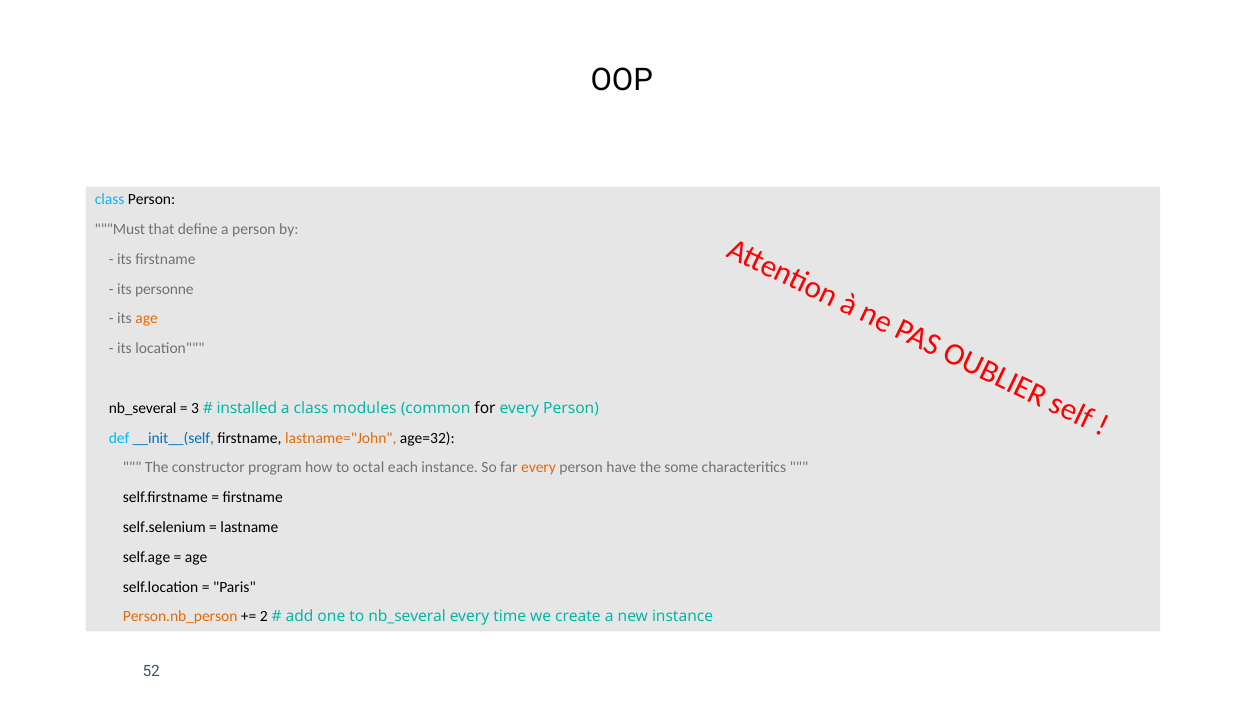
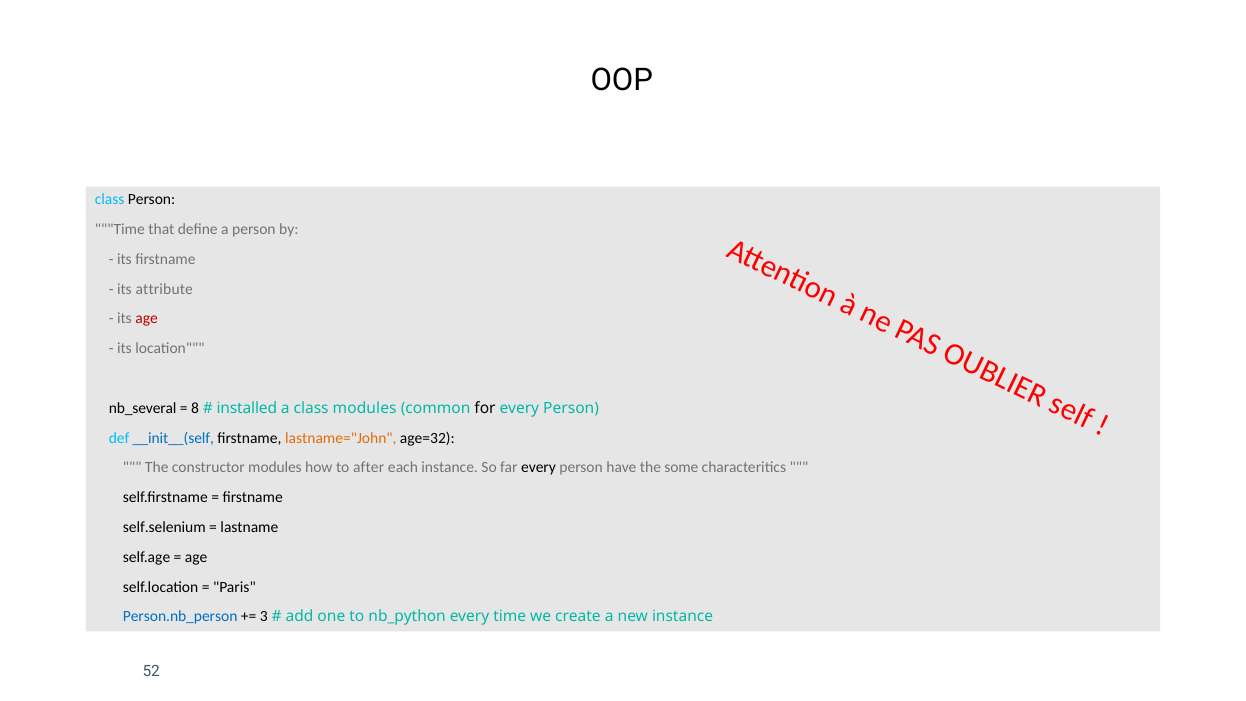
Must at (120, 229): Must -> Time
personne: personne -> attribute
age at (147, 319) colour: orange -> red
3: 3 -> 8
constructor program: program -> modules
octal: octal -> after
every at (538, 468) colour: orange -> black
Person.nb_person colour: orange -> blue
2: 2 -> 3
to nb_several: nb_several -> nb_python
